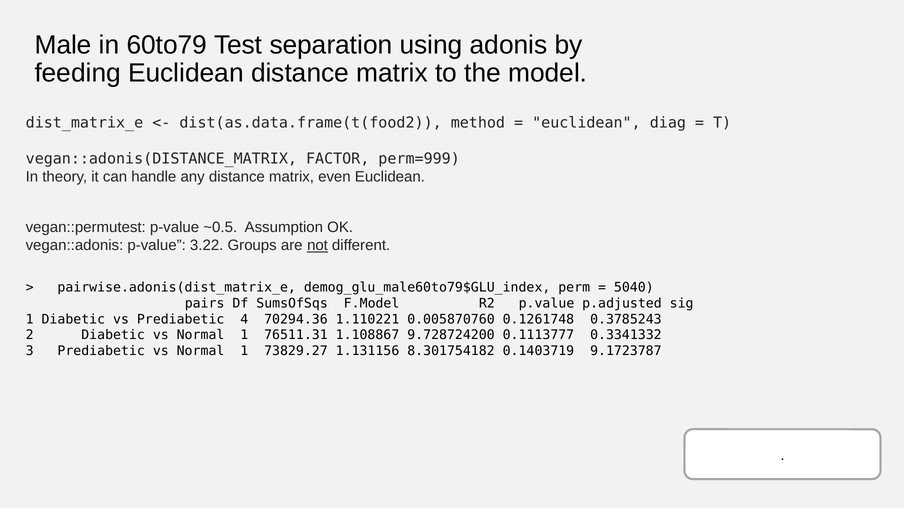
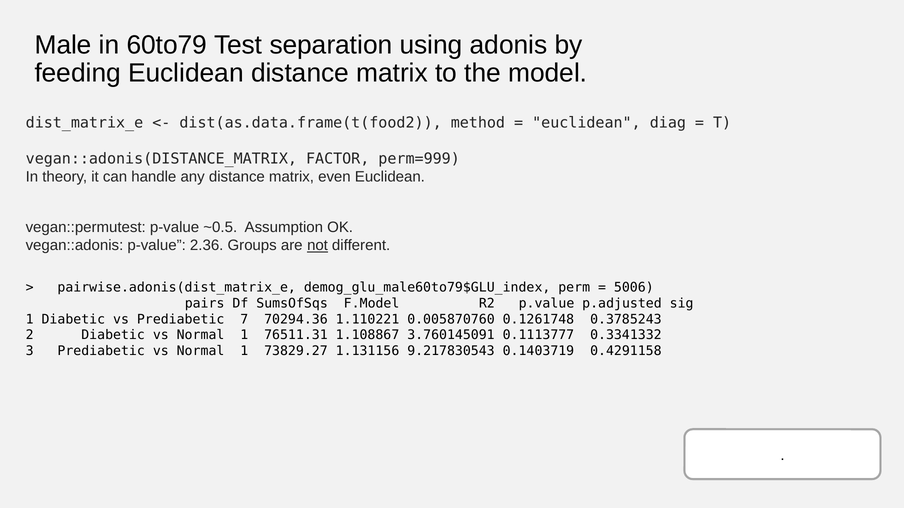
3.22: 3.22 -> 2.36
5040: 5040 -> 5006
4: 4 -> 7
9.728724200: 9.728724200 -> 3.760145091
8.301754182: 8.301754182 -> 9.217830543
9.1723787: 9.1723787 -> 0.4291158
